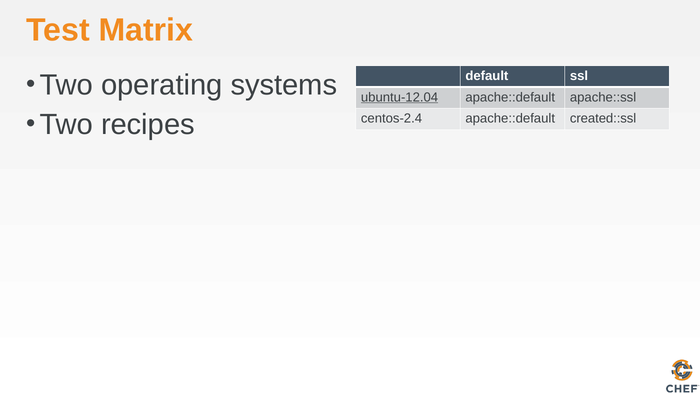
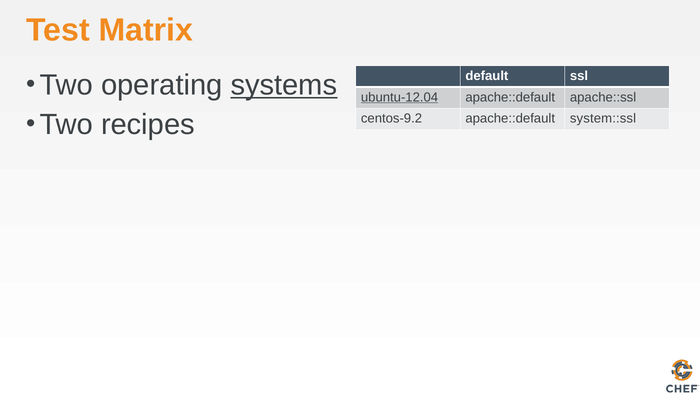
systems underline: none -> present
centos-2.4: centos-2.4 -> centos-9.2
created::ssl: created::ssl -> system::ssl
